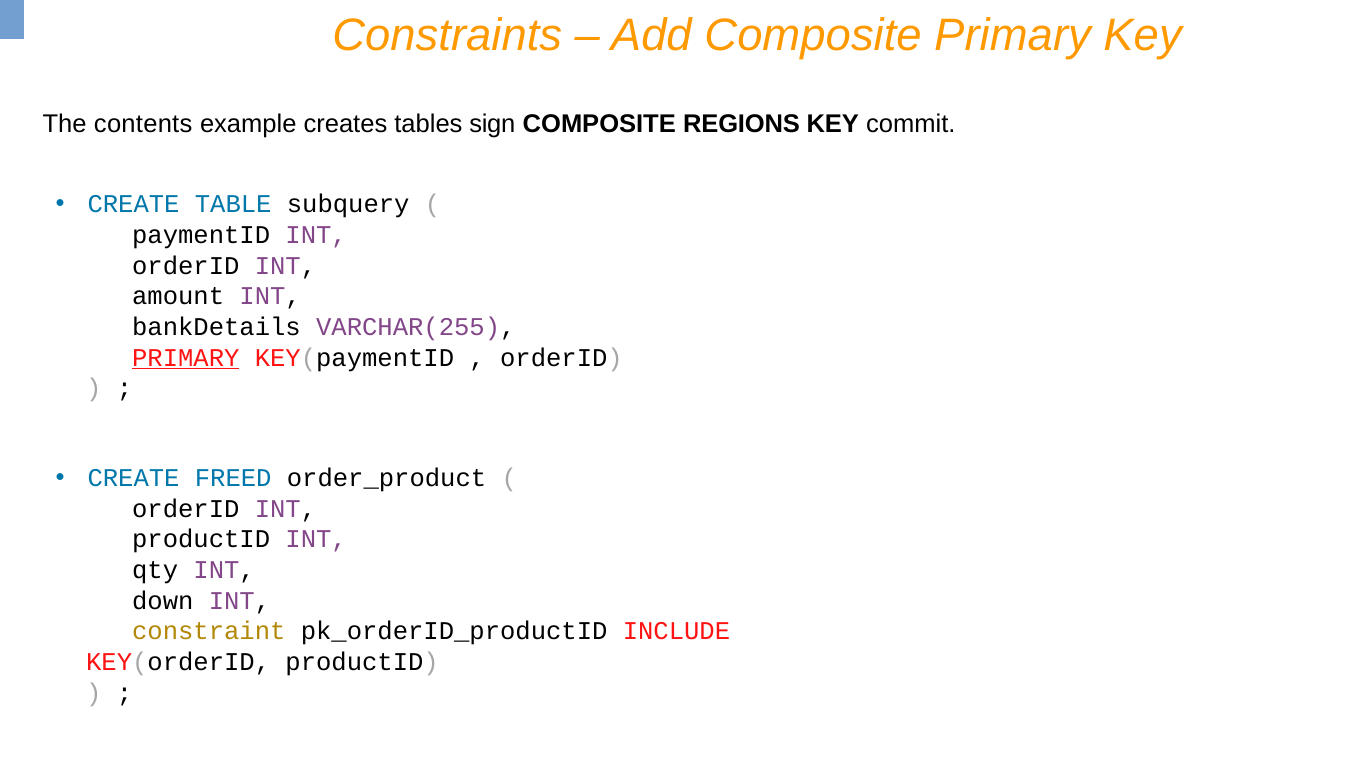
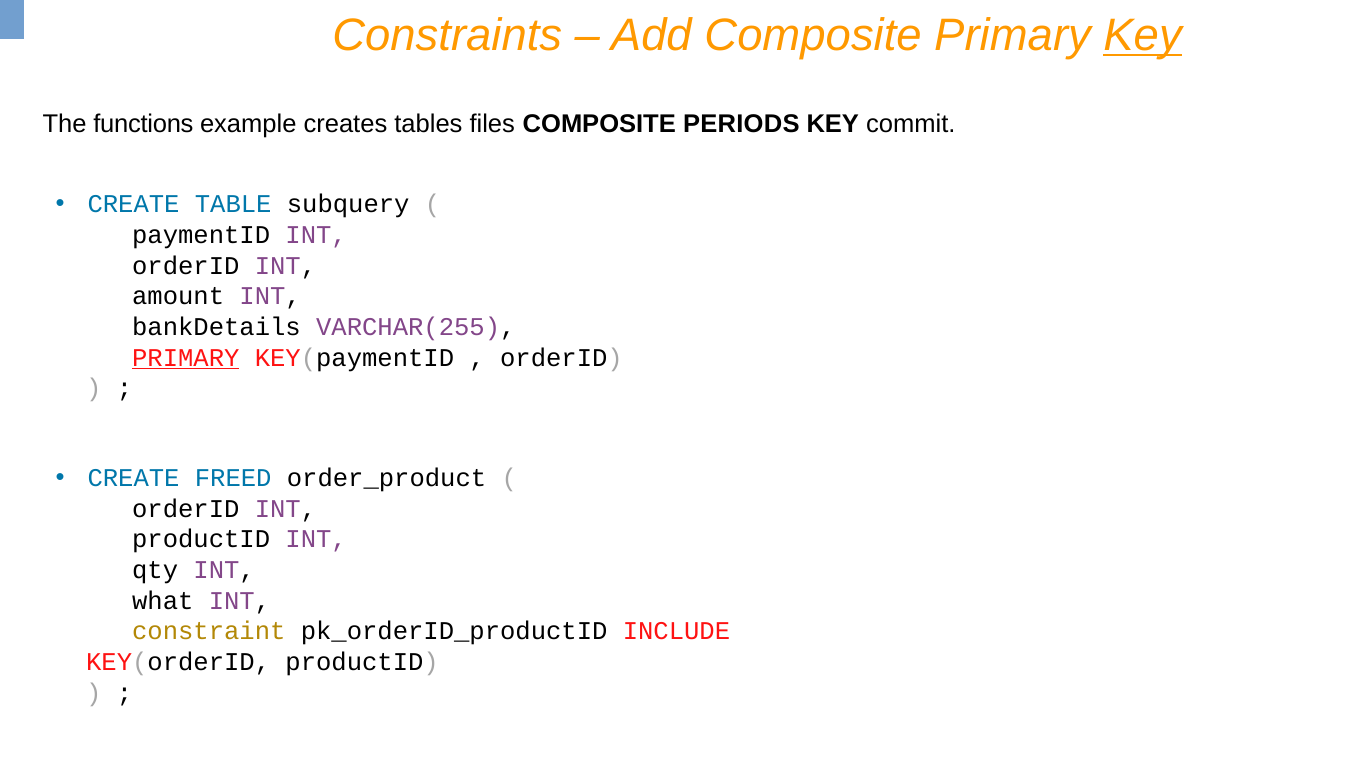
Key at (1143, 35) underline: none -> present
contents: contents -> functions
sign: sign -> files
REGIONS: REGIONS -> PERIODS
down: down -> what
